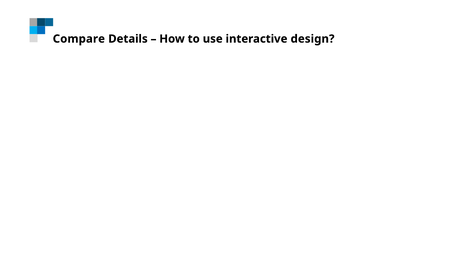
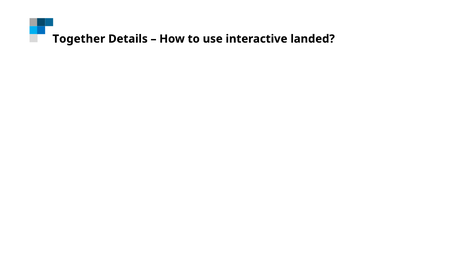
Compare: Compare -> Together
design: design -> landed
